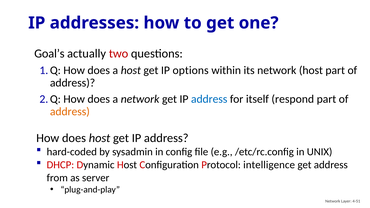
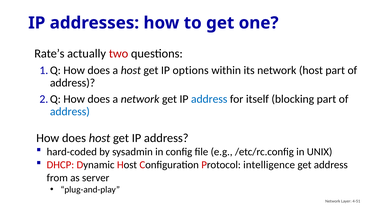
Goal’s: Goal’s -> Rate’s
respond: respond -> blocking
address at (70, 112) colour: orange -> blue
